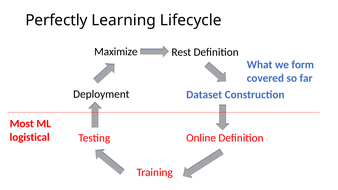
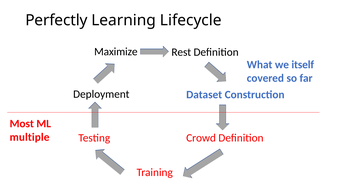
form: form -> itself
logistical: logistical -> multiple
Online: Online -> Crowd
